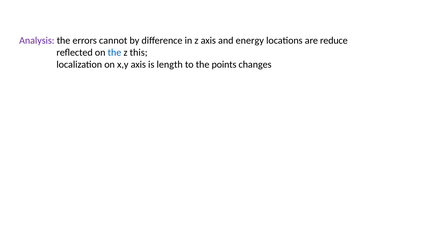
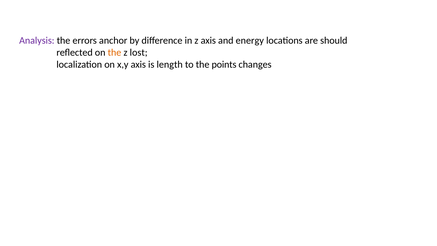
cannot: cannot -> anchor
reduce: reduce -> should
the at (114, 52) colour: blue -> orange
this: this -> lost
